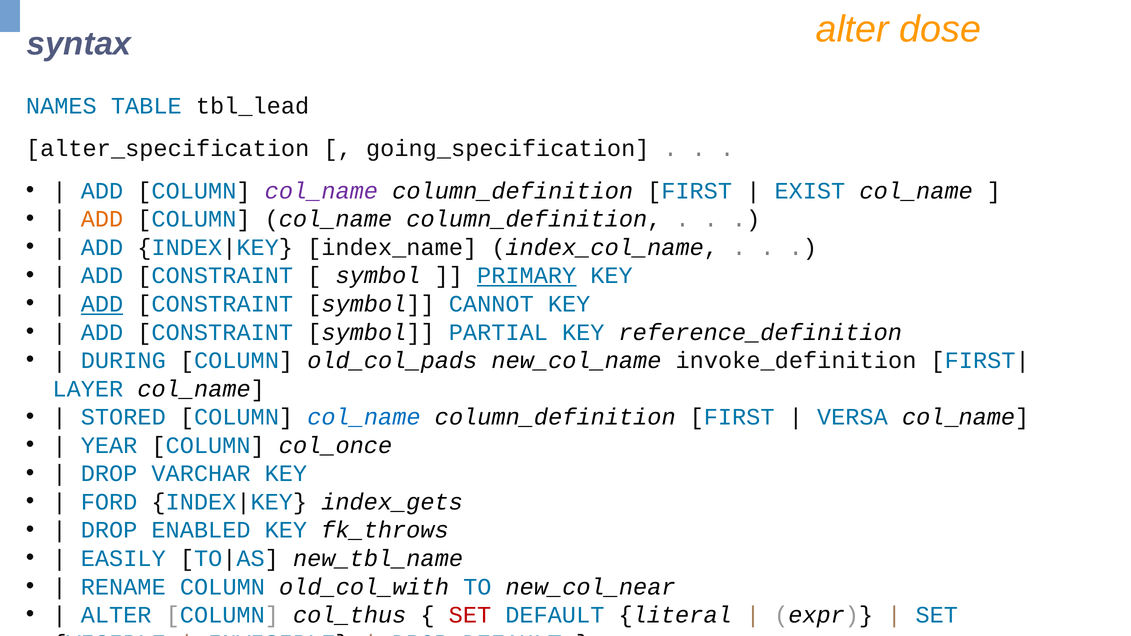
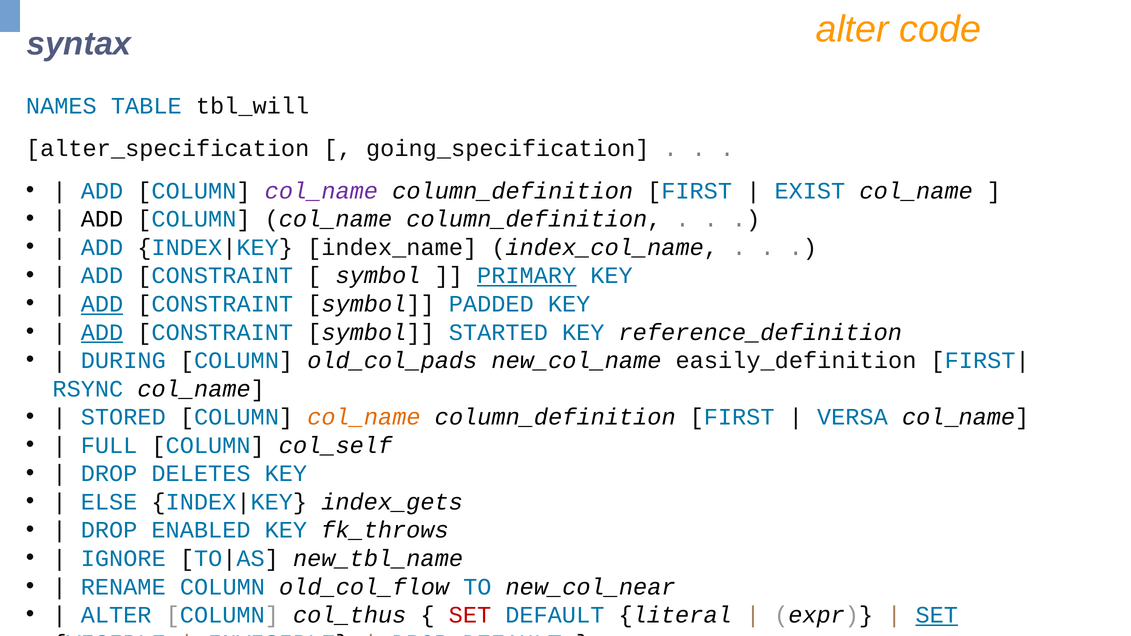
dose: dose -> code
tbl_lead: tbl_lead -> tbl_will
ADD at (102, 219) colour: orange -> black
CANNOT: CANNOT -> PADDED
ADD at (102, 332) underline: none -> present
PARTIAL: PARTIAL -> STARTED
invoke_definition: invoke_definition -> easily_definition
LAYER: LAYER -> RSYNC
col_name at (364, 417) colour: blue -> orange
YEAR: YEAR -> FULL
col_once: col_once -> col_self
VARCHAR: VARCHAR -> DELETES
FORD: FORD -> ELSE
EASILY: EASILY -> IGNORE
old_col_with: old_col_with -> old_col_flow
SET at (937, 615) underline: none -> present
